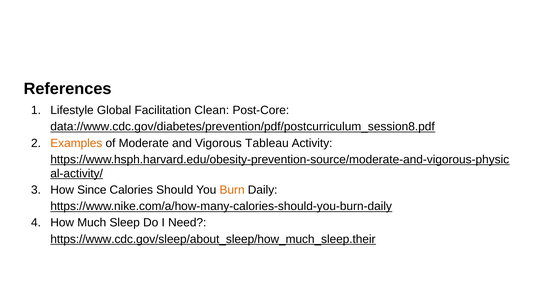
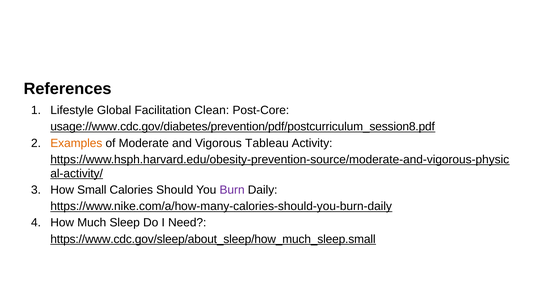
data://www.cdc.gov/diabetes/prevention/pdf/postcurriculum_session8.pdf: data://www.cdc.gov/diabetes/prevention/pdf/postcurriculum_session8.pdf -> usage://www.cdc.gov/diabetes/prevention/pdf/postcurriculum_session8.pdf
Since: Since -> Small
Burn colour: orange -> purple
https://www.cdc.gov/sleep/about_sleep/how_much_sleep.their: https://www.cdc.gov/sleep/about_sleep/how_much_sleep.their -> https://www.cdc.gov/sleep/about_sleep/how_much_sleep.small
